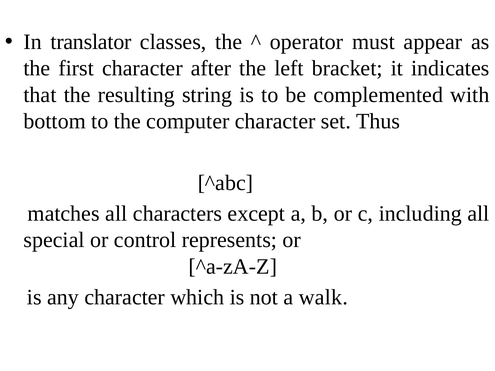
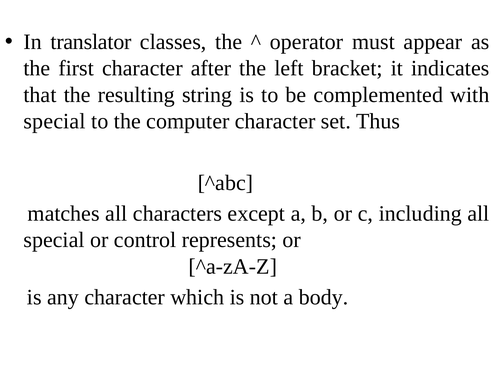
bottom at (55, 121): bottom -> special
walk: walk -> body
